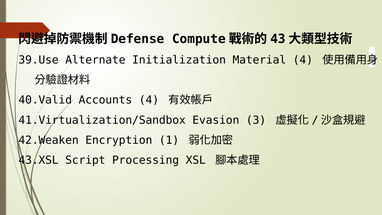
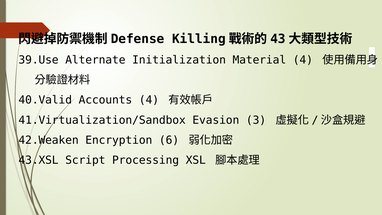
Compute: Compute -> Killing
1: 1 -> 6
